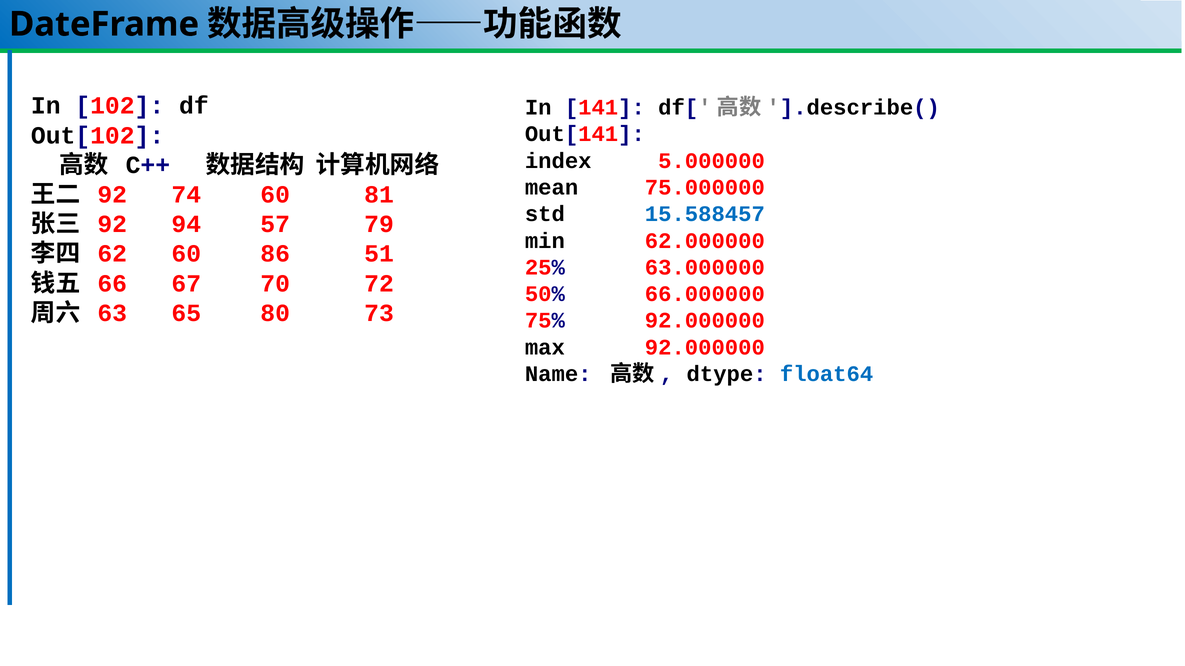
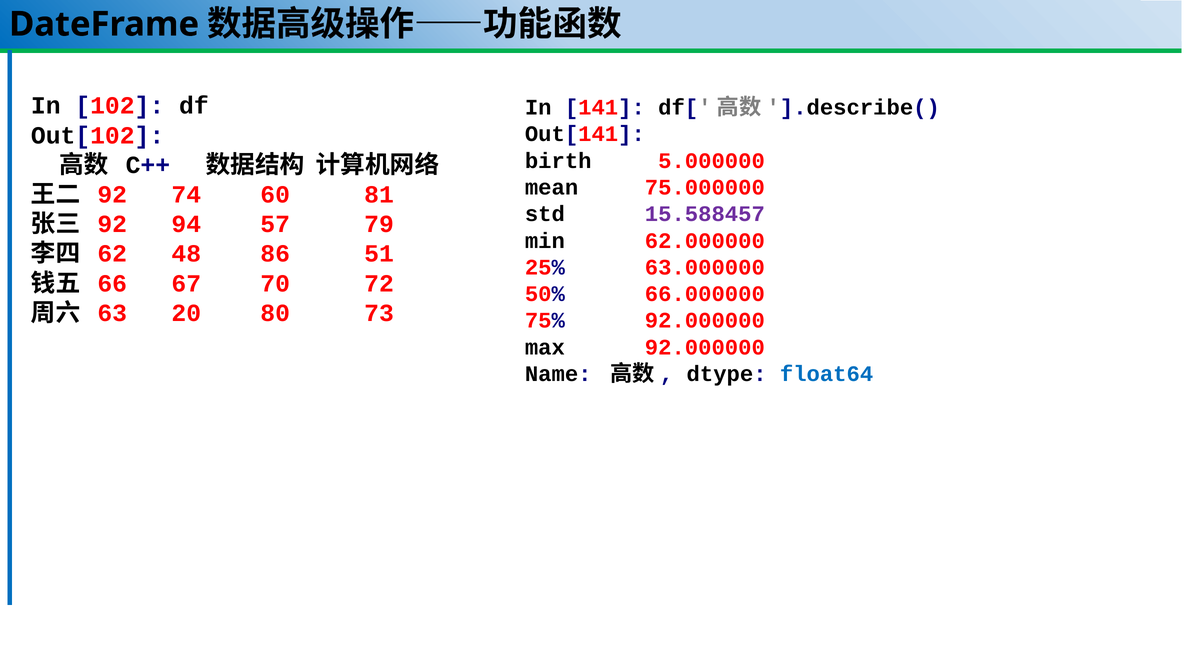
index: index -> birth
15.588457 colour: blue -> purple
62 60: 60 -> 48
65: 65 -> 20
